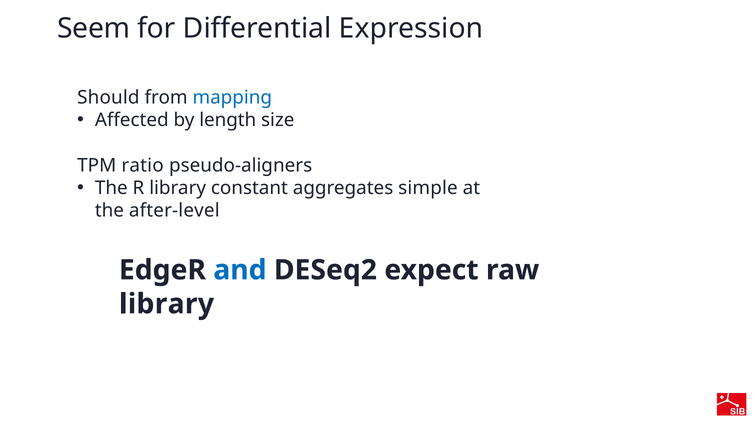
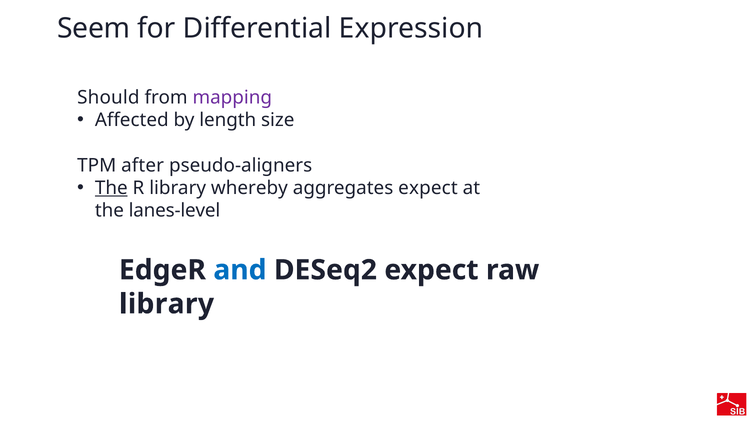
mapping colour: blue -> purple
ratio: ratio -> after
The at (111, 188) underline: none -> present
constant: constant -> whereby
aggregates simple: simple -> expect
after-level: after-level -> lanes-level
